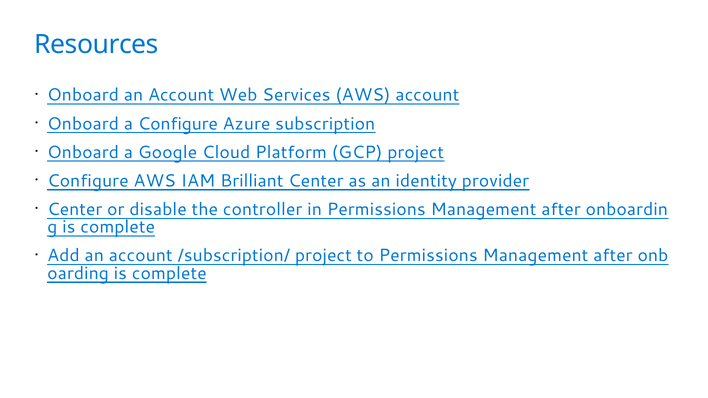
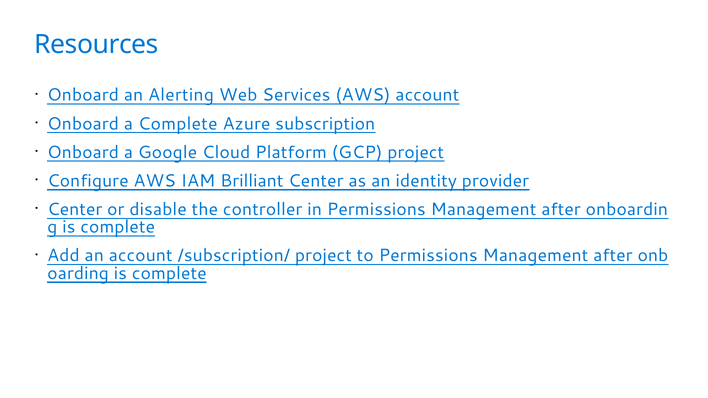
Onboard an Account: Account -> Alerting
a Configure: Configure -> Complete
